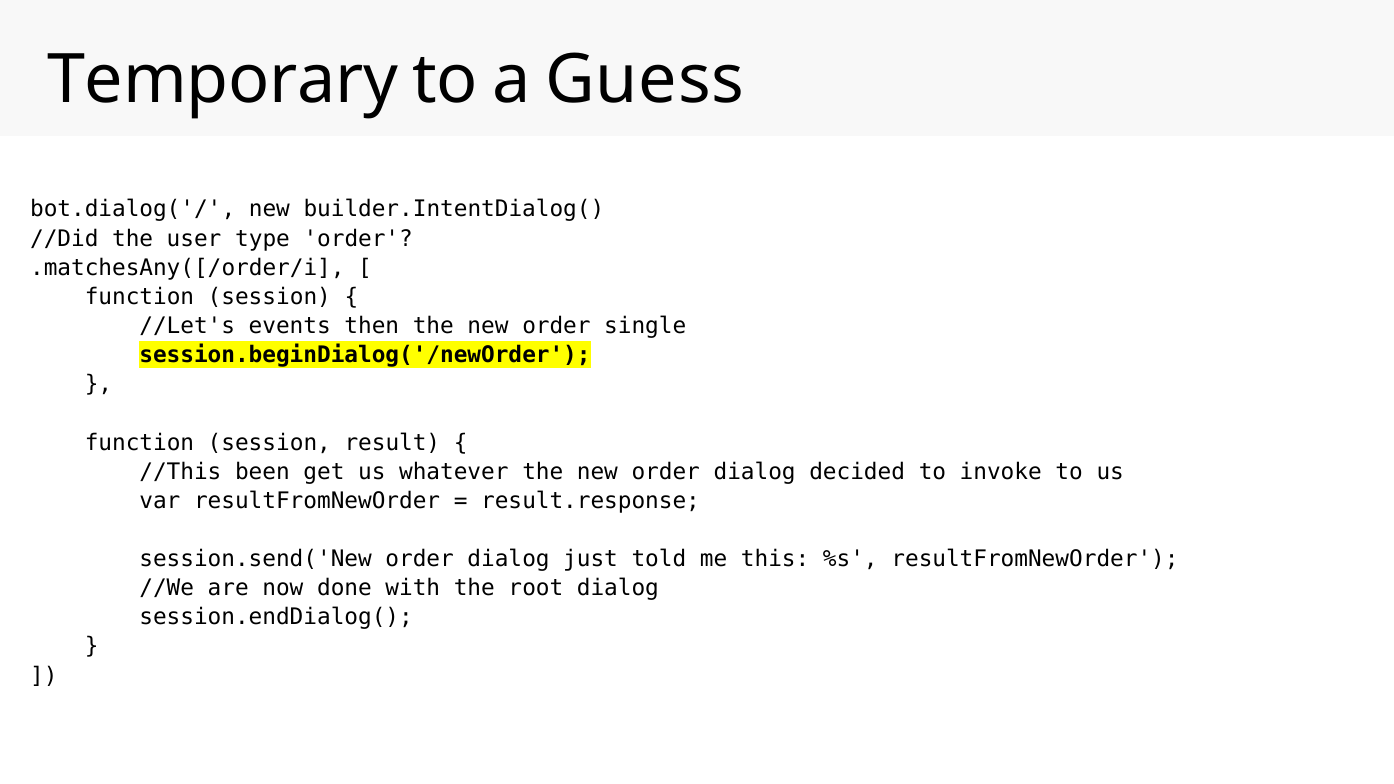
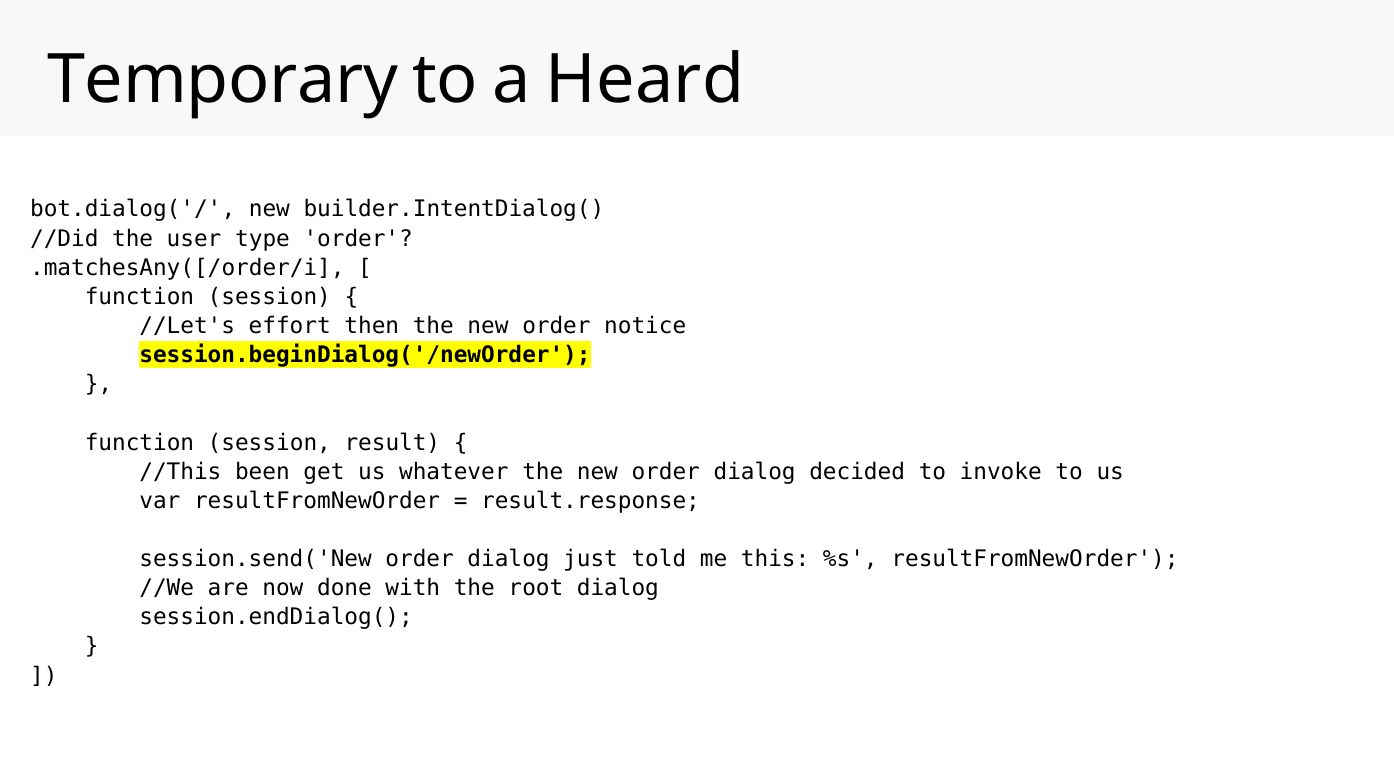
Guess: Guess -> Heard
events: events -> effort
single: single -> notice
